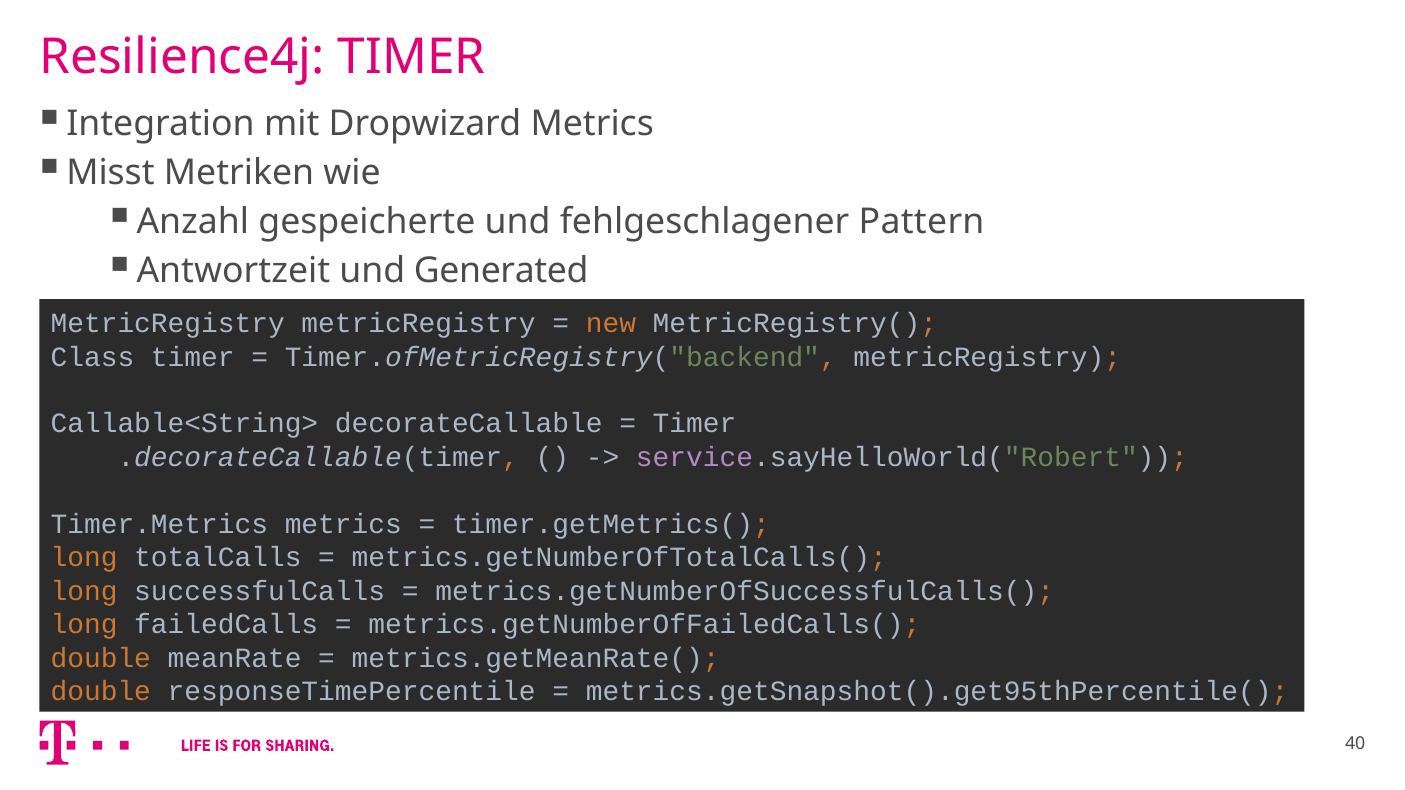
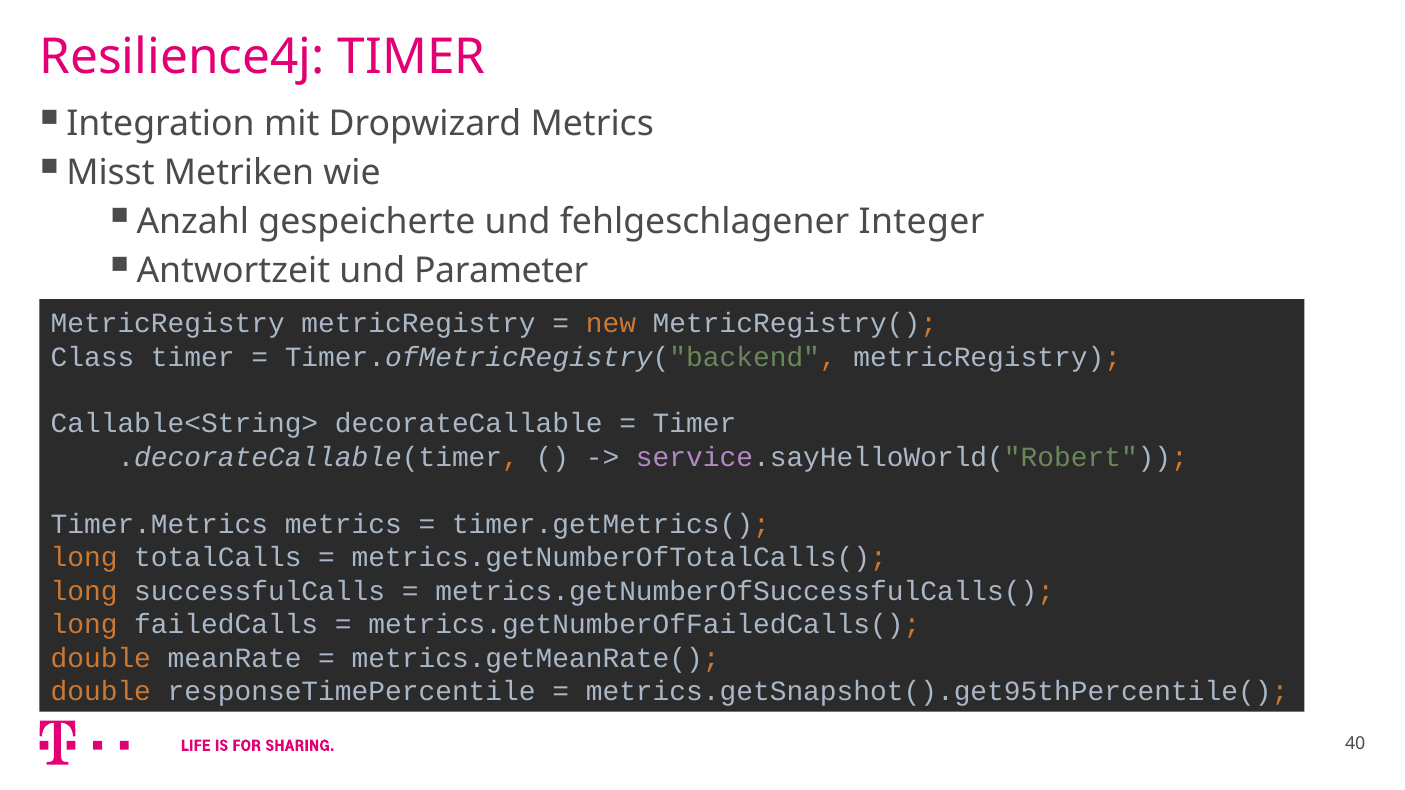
Pattern: Pattern -> Integer
Generated: Generated -> Parameter
